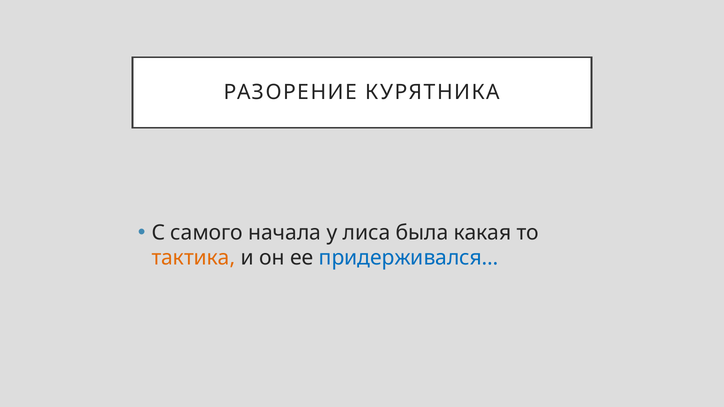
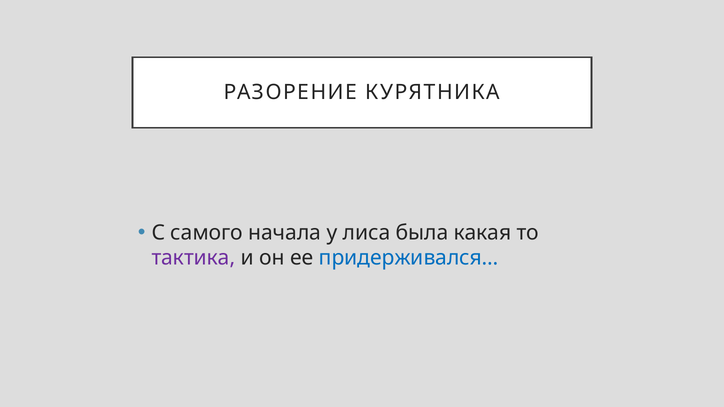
тактика colour: orange -> purple
